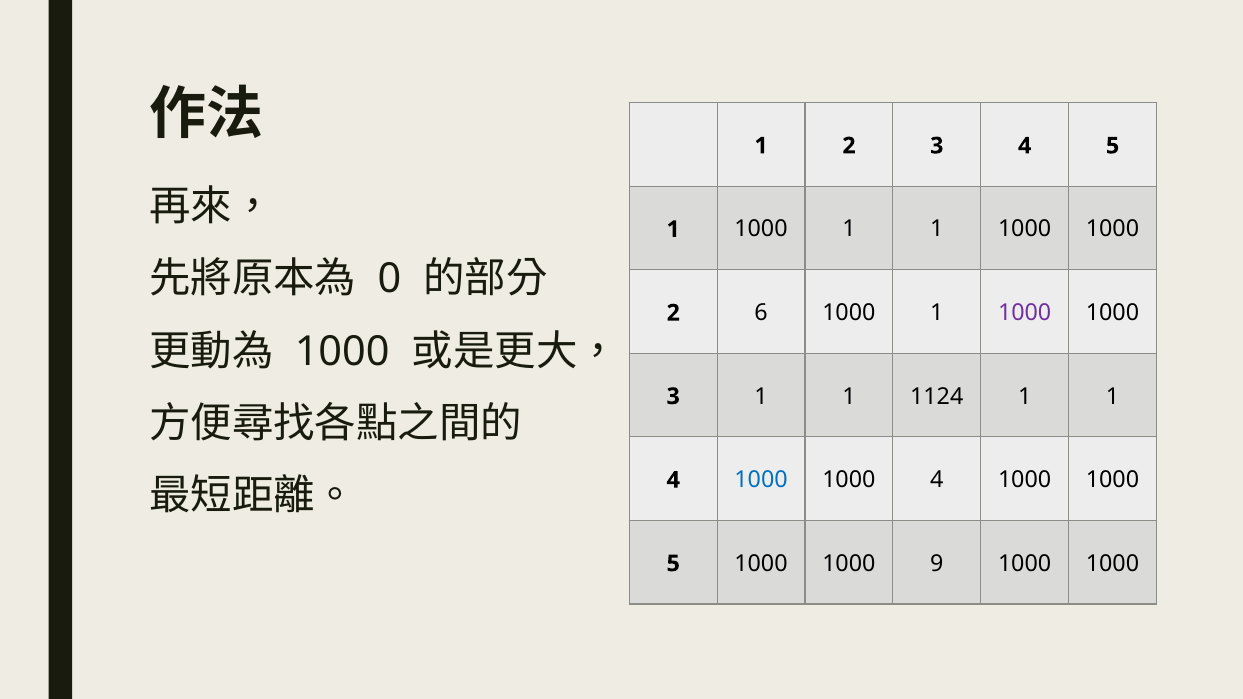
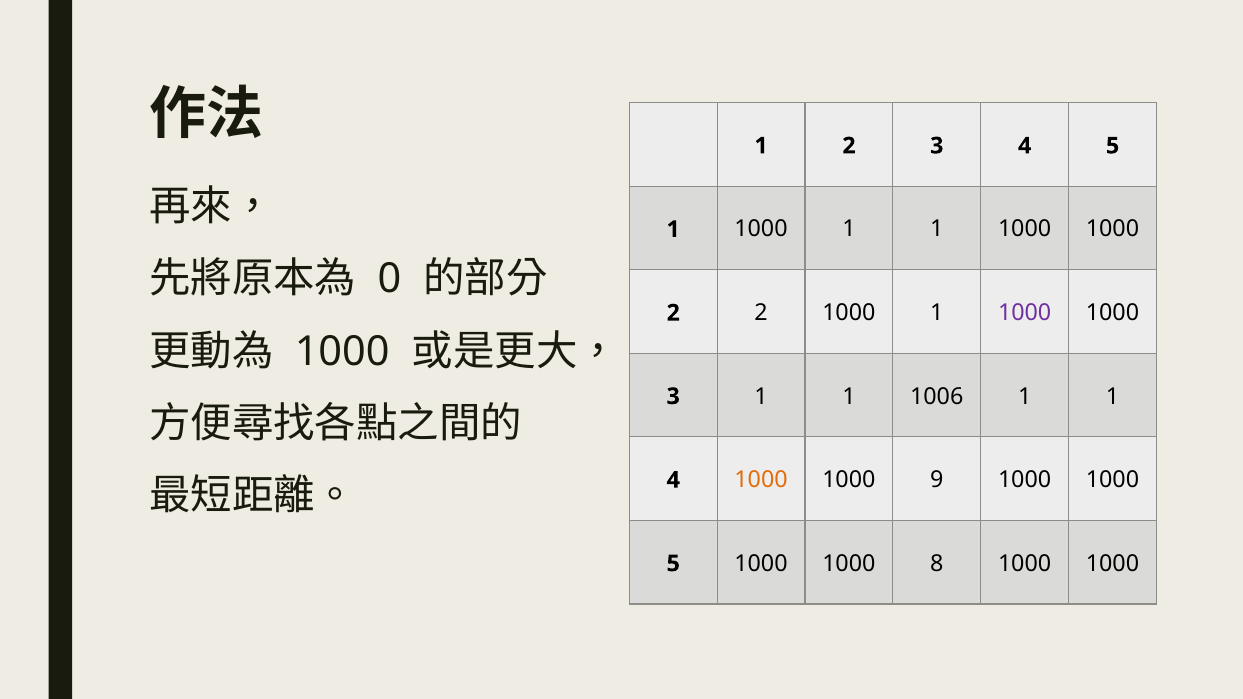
2 6: 6 -> 2
1124: 1124 -> 1006
1000 at (761, 480) colour: blue -> orange
1000 4: 4 -> 9
9: 9 -> 8
